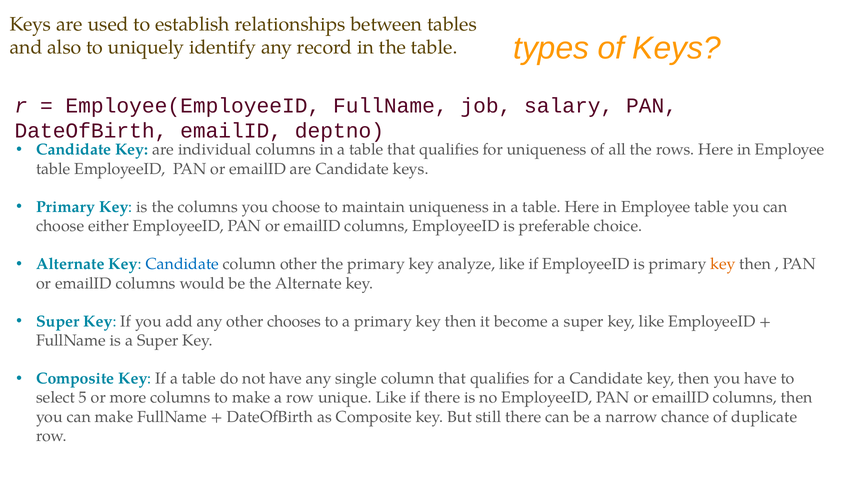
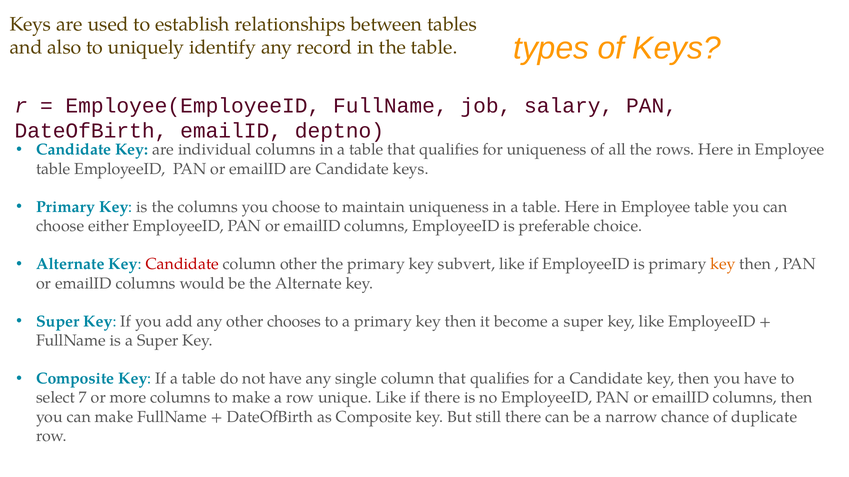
Candidate at (182, 264) colour: blue -> red
analyze: analyze -> subvert
5: 5 -> 7
